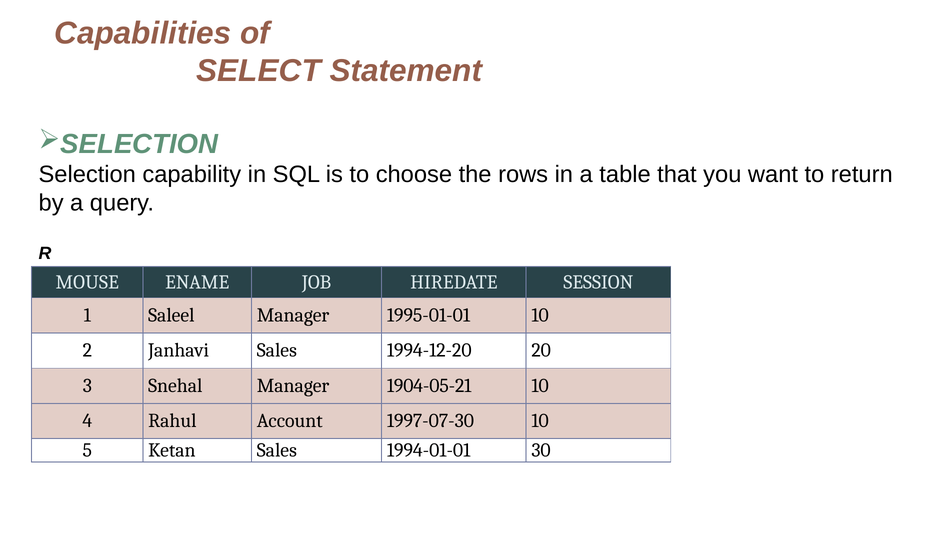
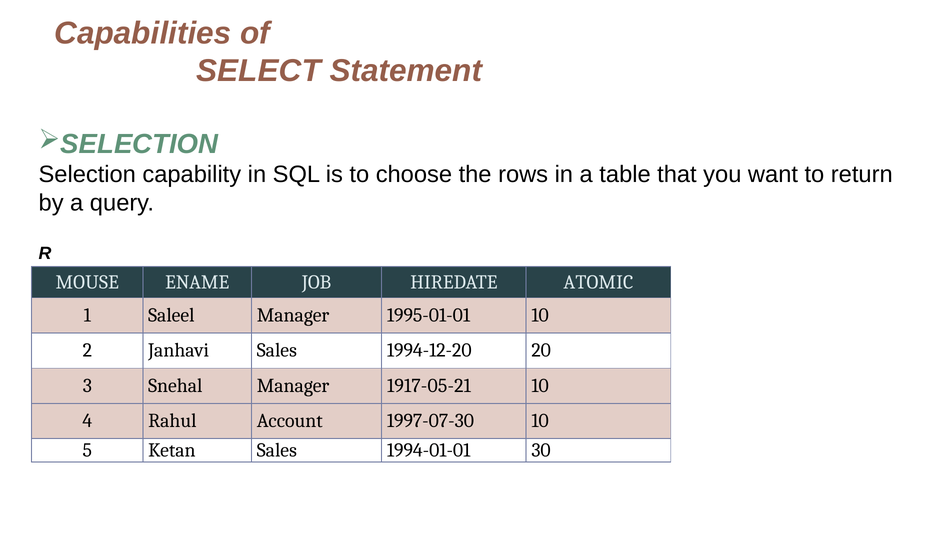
SESSION: SESSION -> ATOMIC
1904-05-21: 1904-05-21 -> 1917-05-21
